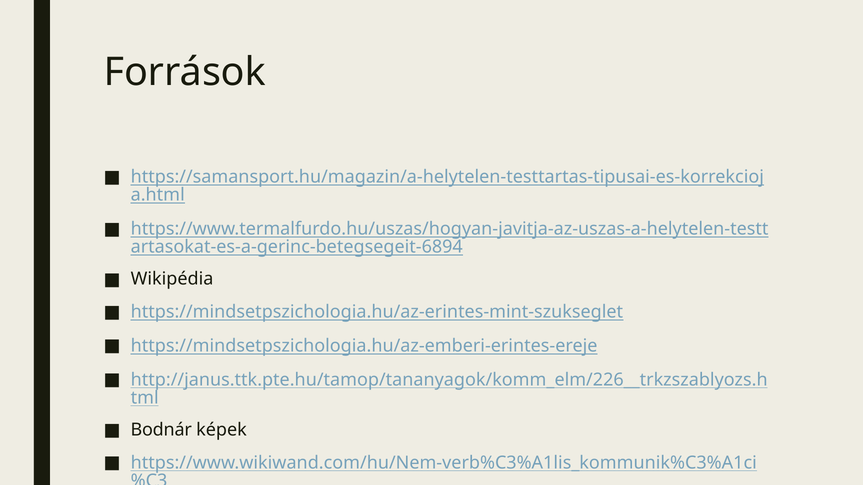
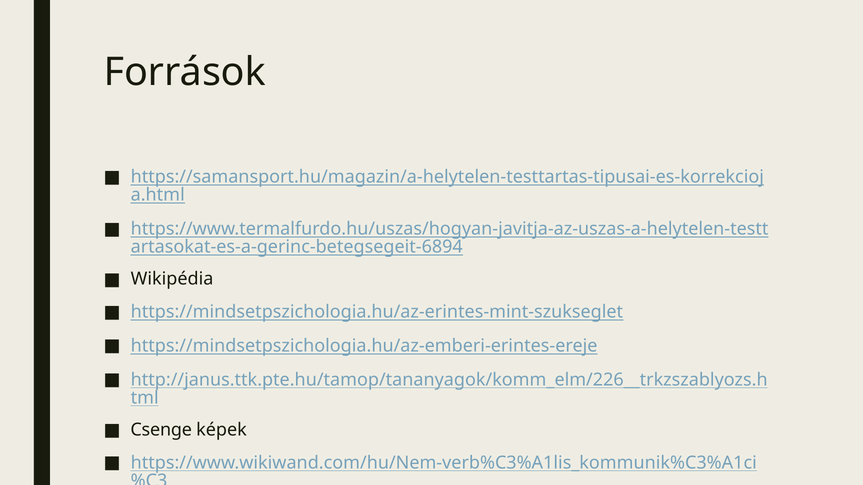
Bodnár: Bodnár -> Csenge
